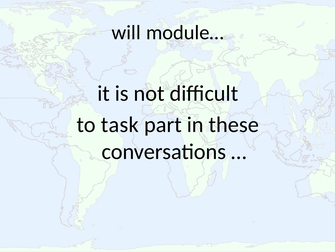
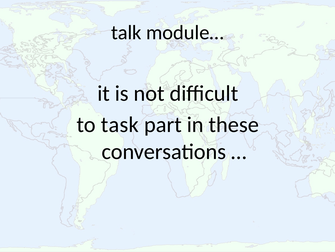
will: will -> talk
